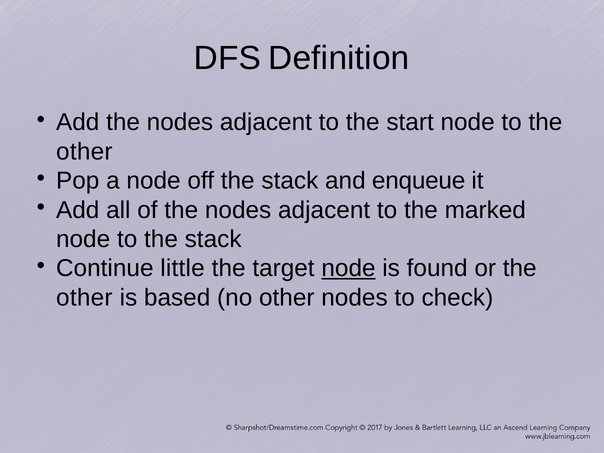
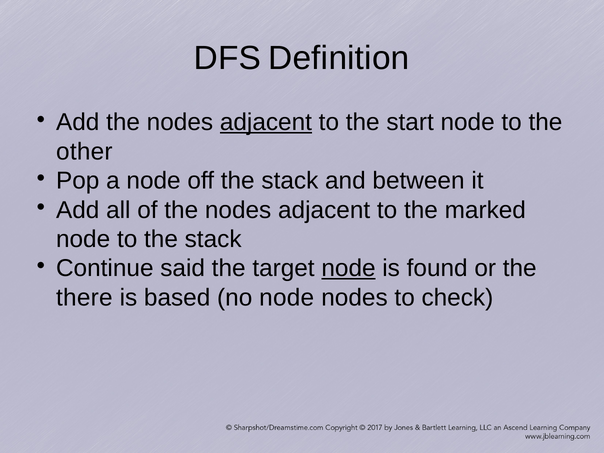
adjacent at (266, 122) underline: none -> present
enqueue: enqueue -> between
little: little -> said
other at (84, 298): other -> there
no other: other -> node
